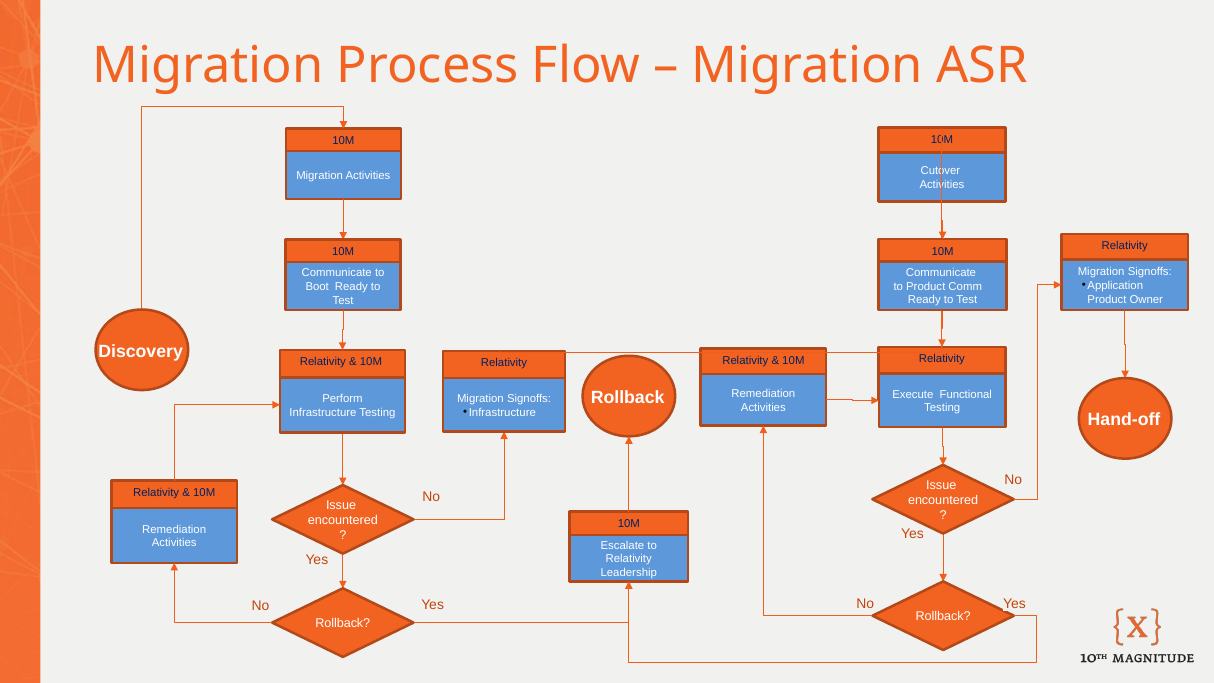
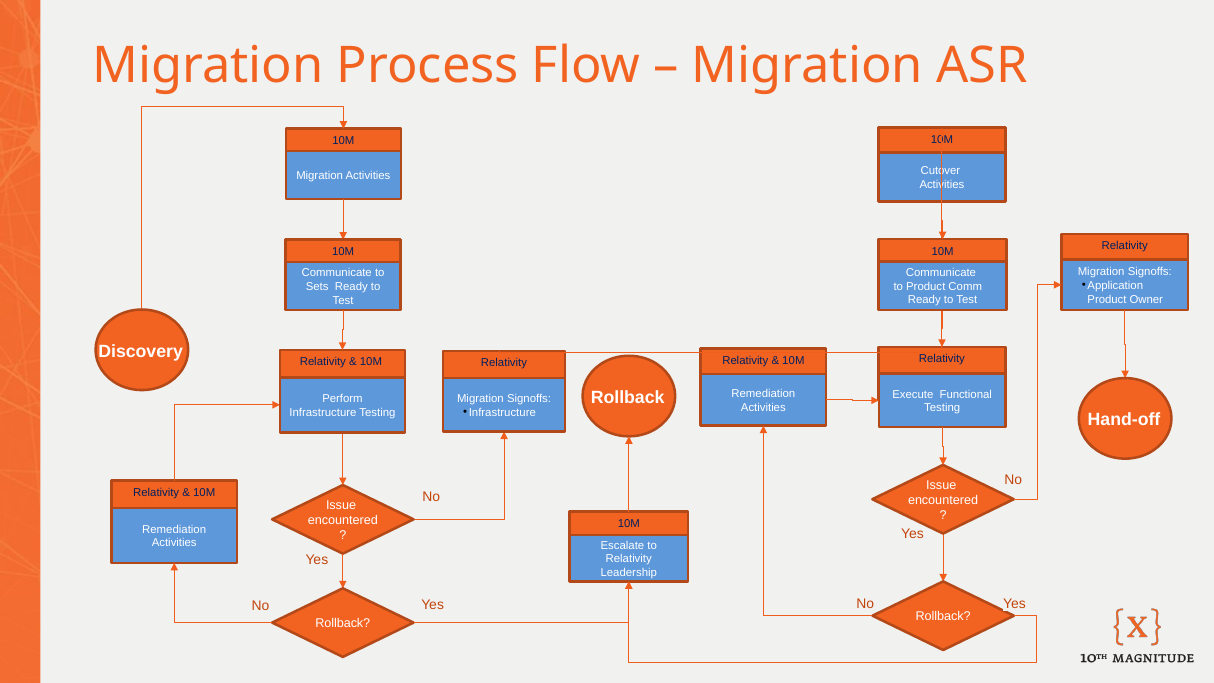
Boot: Boot -> Sets
